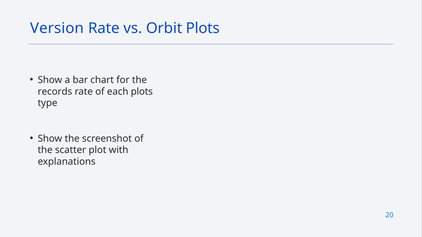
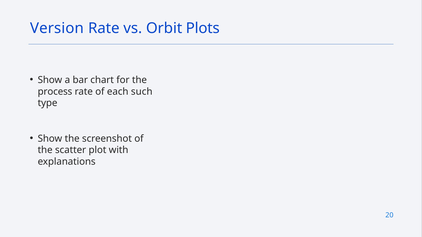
records: records -> process
each plots: plots -> such
